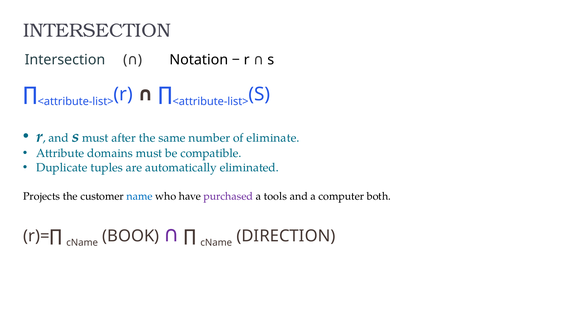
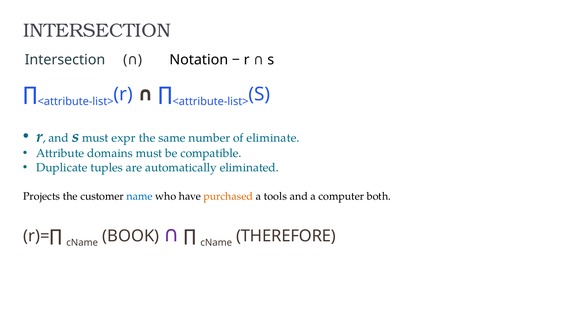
after: after -> expr
purchased colour: purple -> orange
DIRECTION: DIRECTION -> THEREFORE
